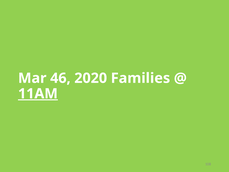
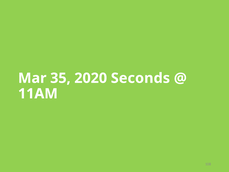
46: 46 -> 35
Families: Families -> Seconds
11AM underline: present -> none
